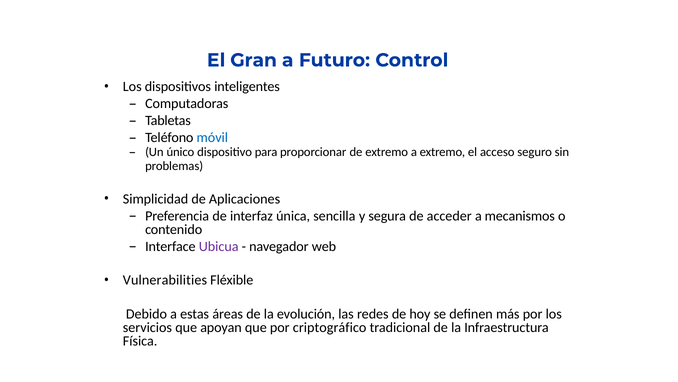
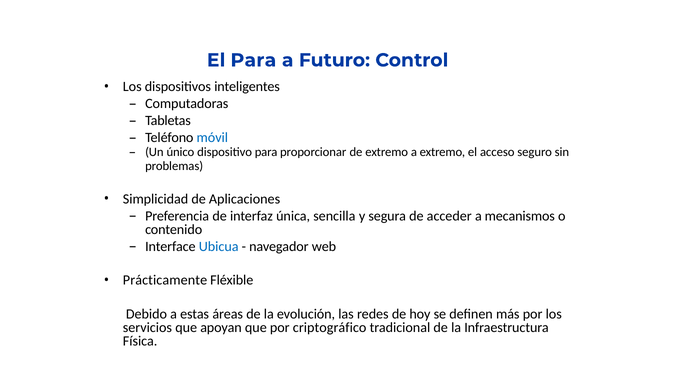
El Gran: Gran -> Para
Ubicua colour: purple -> blue
Vulnerabilities: Vulnerabilities -> Prácticamente
